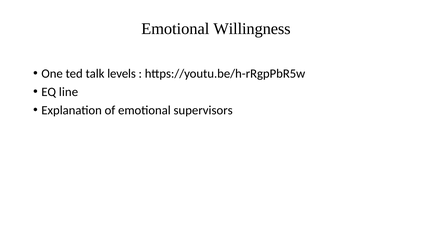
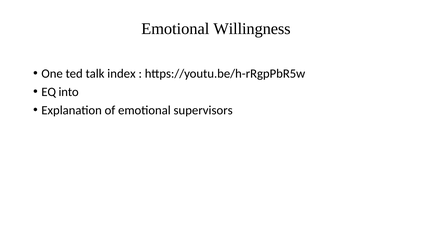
levels: levels -> index
line: line -> into
